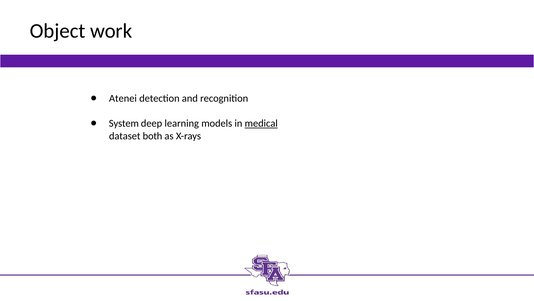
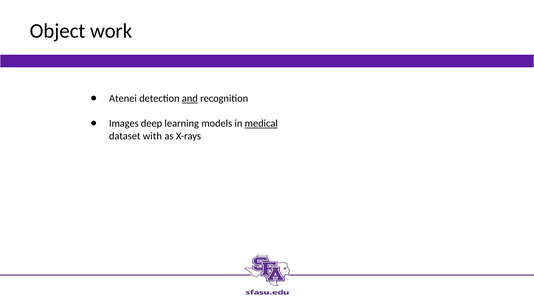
and underline: none -> present
System: System -> Images
both: both -> with
